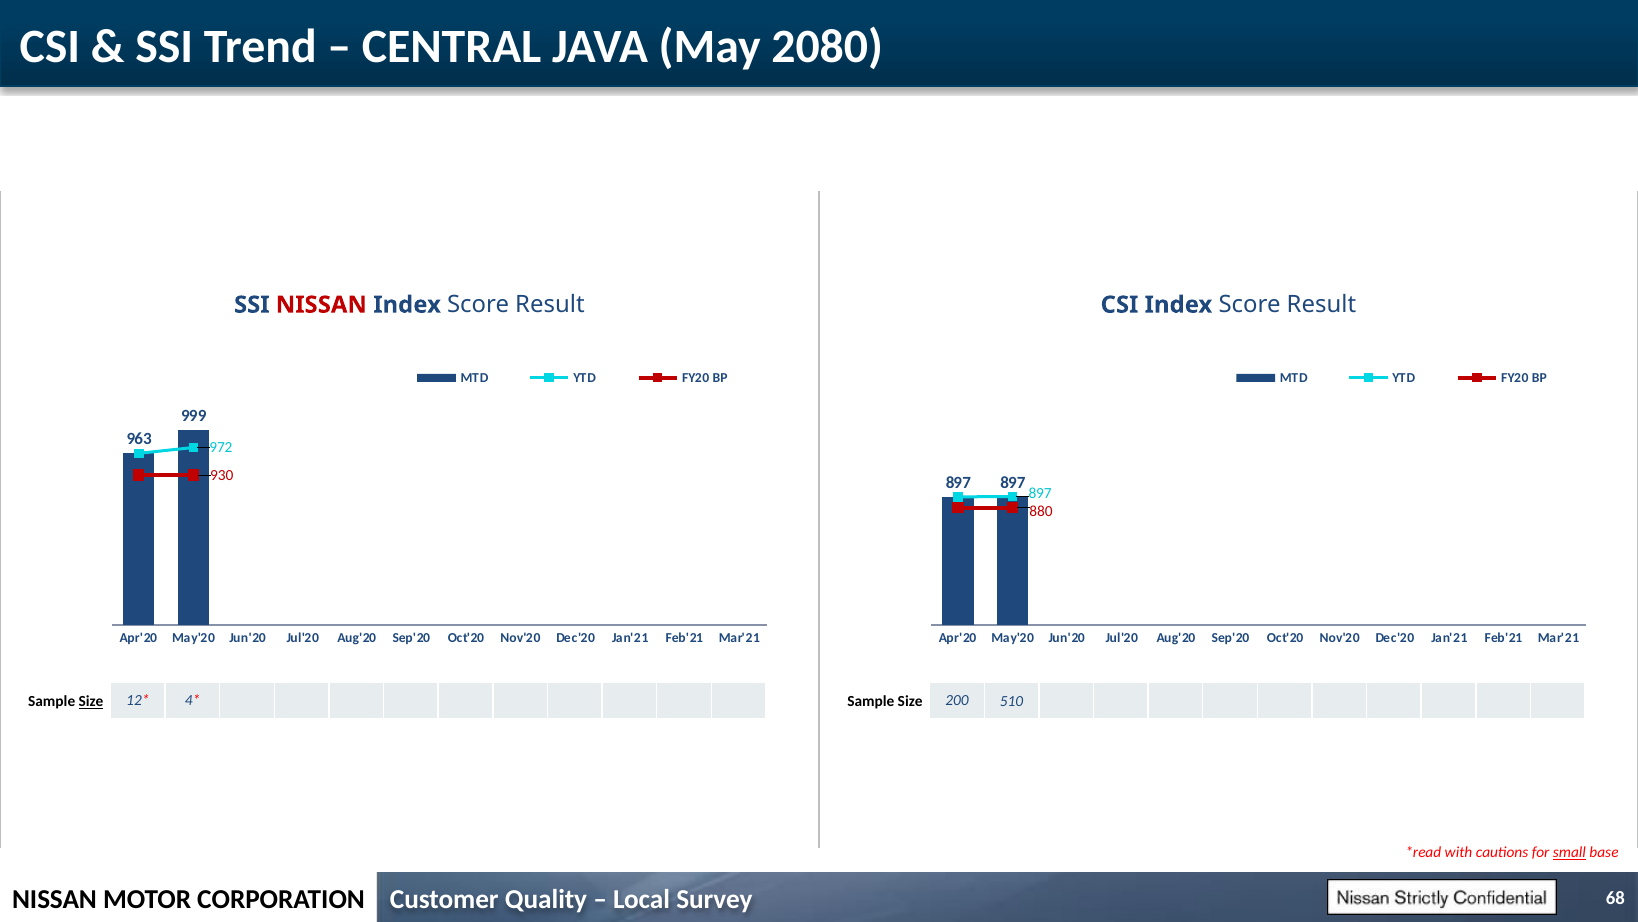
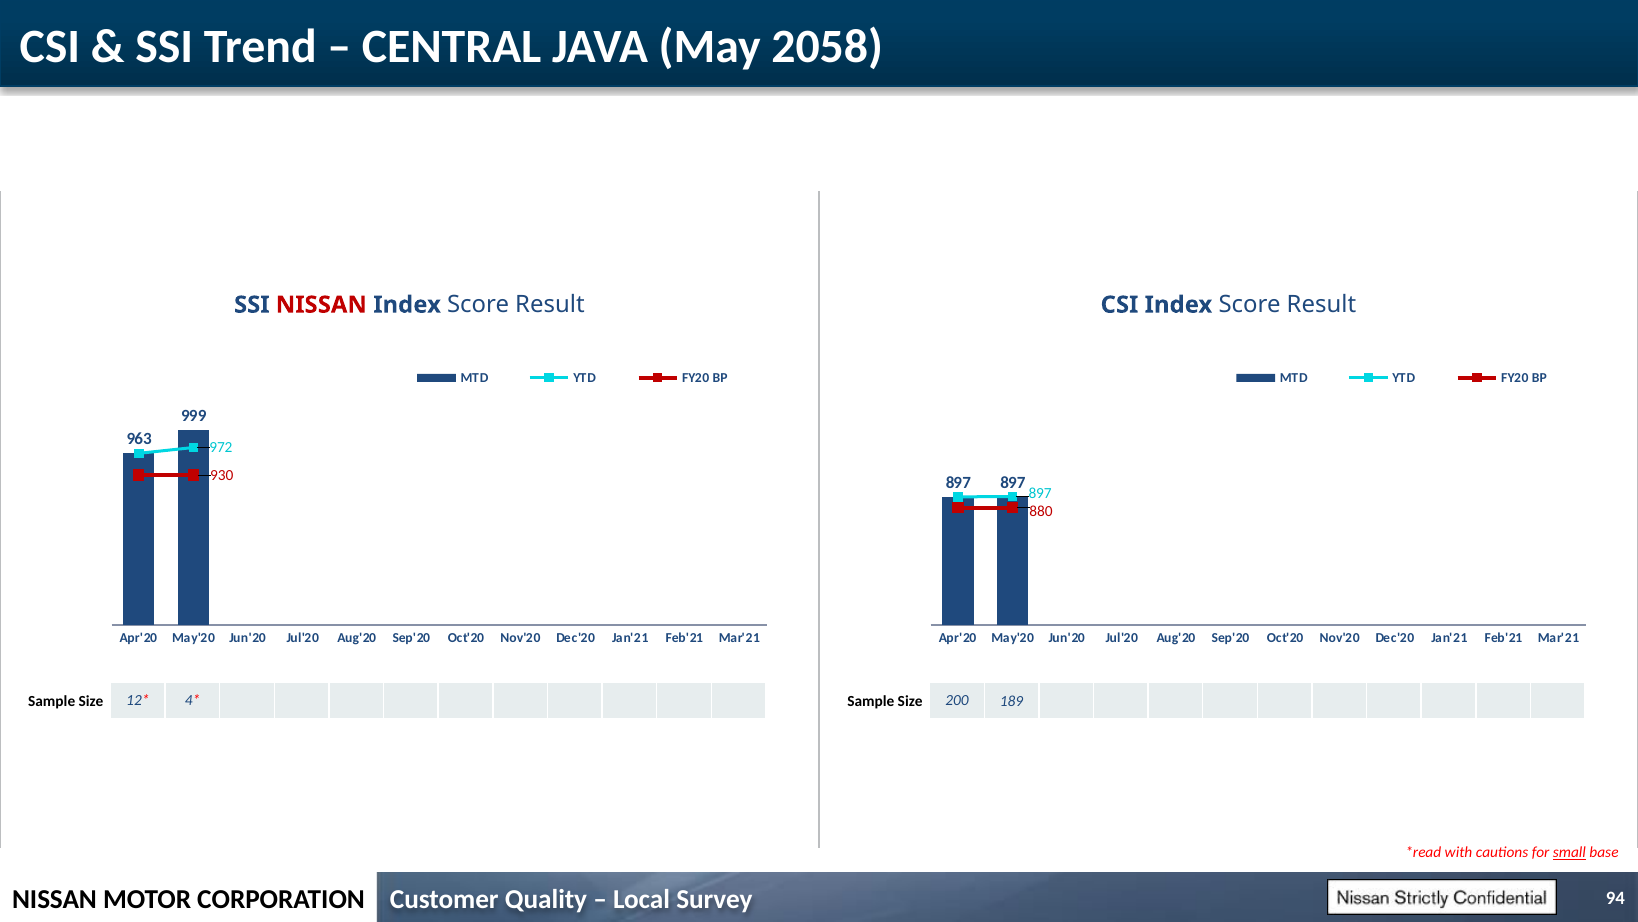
2080: 2080 -> 2058
510: 510 -> 189
Size at (91, 701) underline: present -> none
68: 68 -> 94
